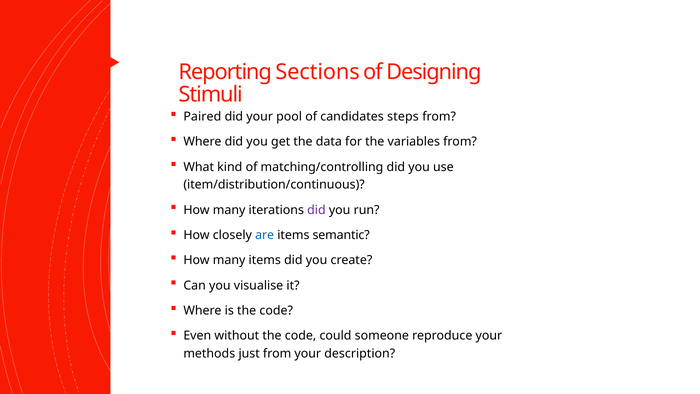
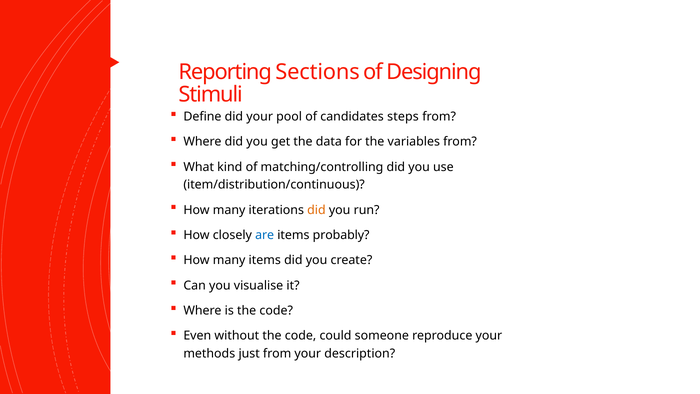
Paired: Paired -> Define
did at (316, 210) colour: purple -> orange
semantic: semantic -> probably
